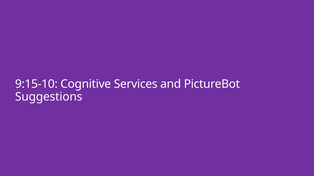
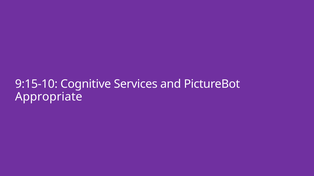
Suggestions: Suggestions -> Appropriate
